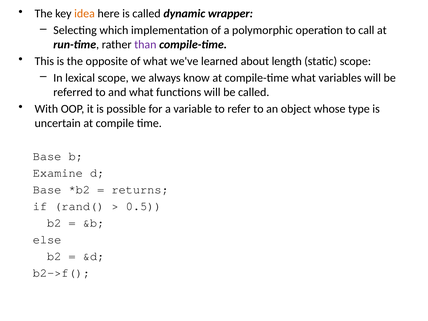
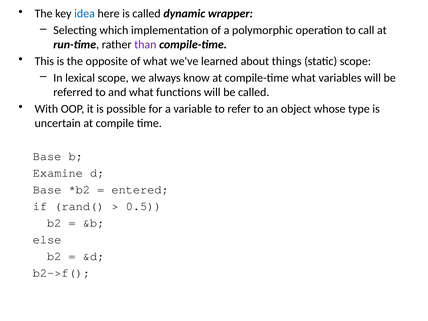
idea colour: orange -> blue
length: length -> things
returns: returns -> entered
